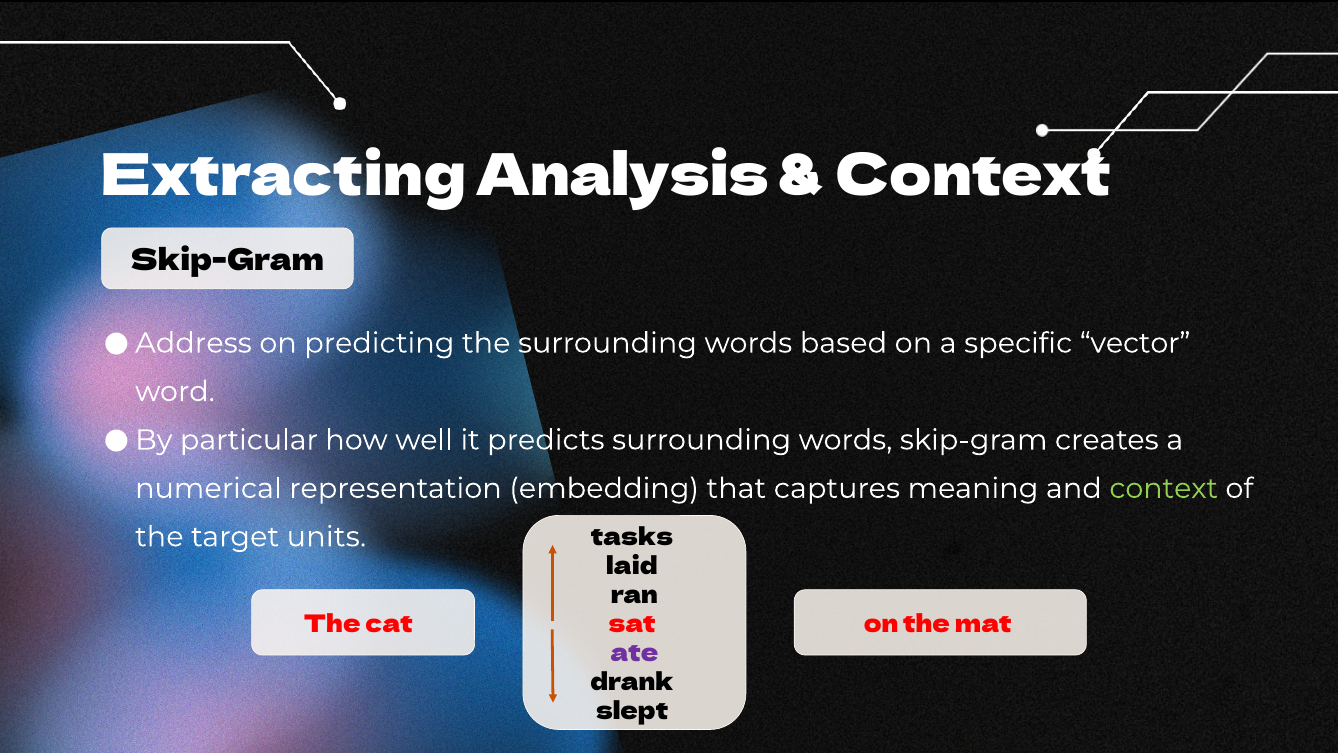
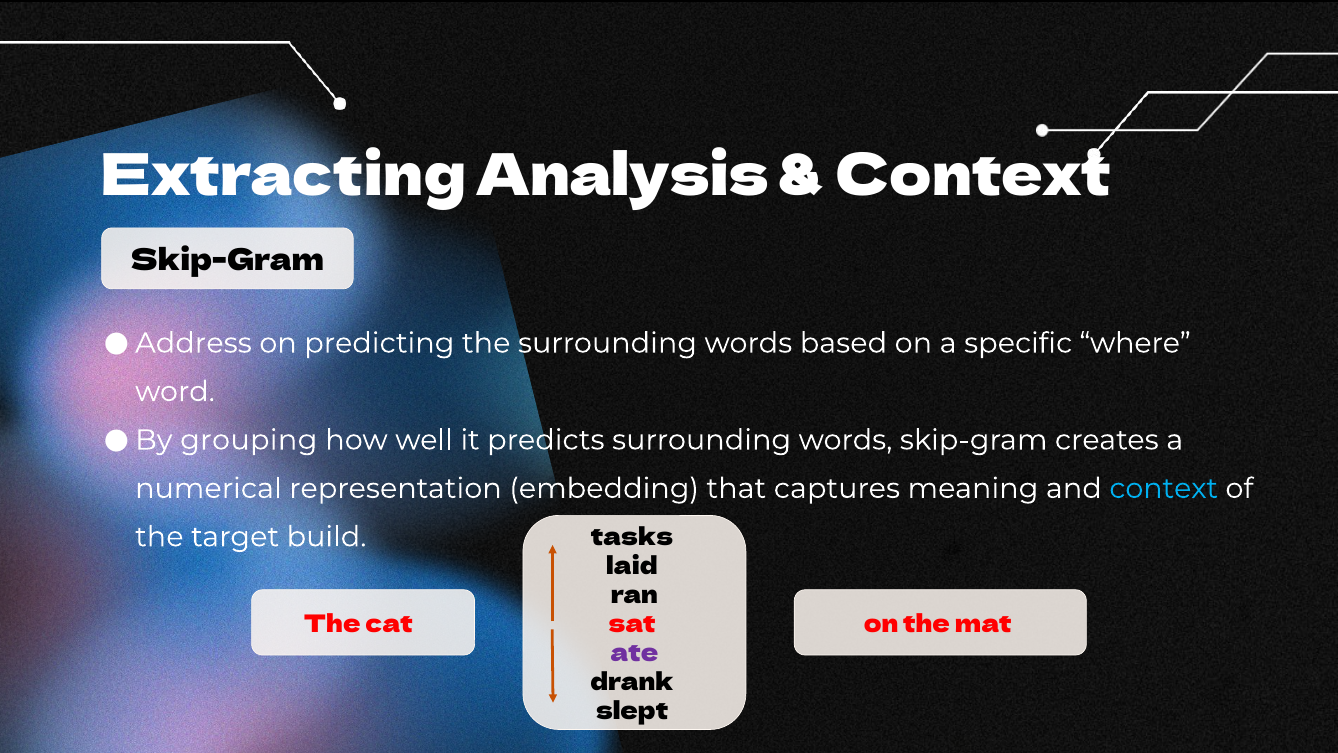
vector: vector -> where
particular: particular -> grouping
context at (1164, 488) colour: light green -> light blue
units: units -> build
